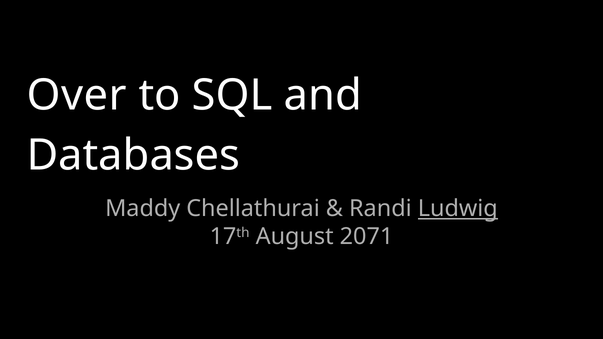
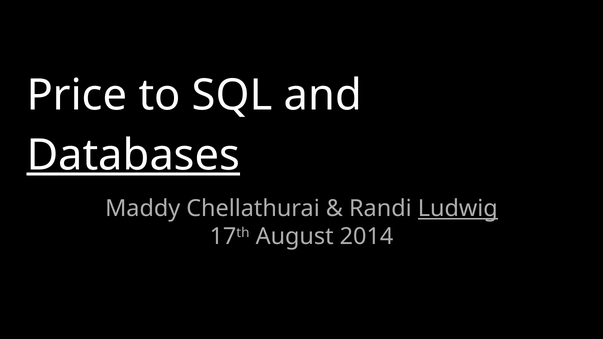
Over: Over -> Price
Databases underline: none -> present
2071: 2071 -> 2014
